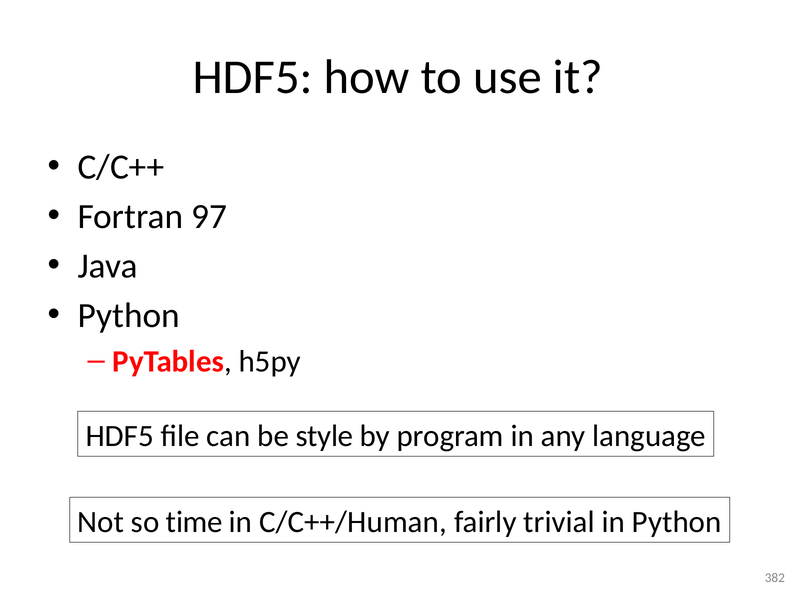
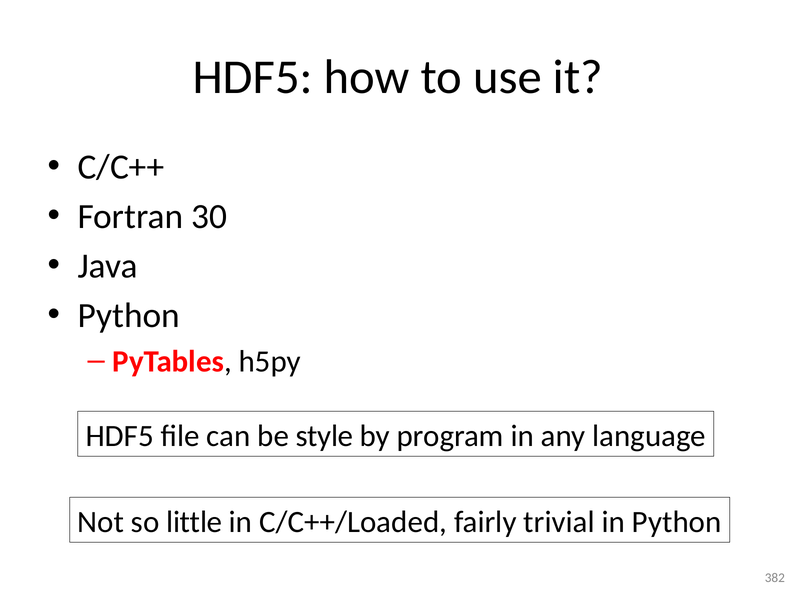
97: 97 -> 30
time: time -> little
C/C++/Human: C/C++/Human -> C/C++/Loaded
